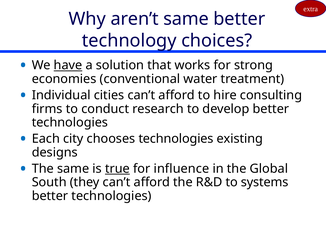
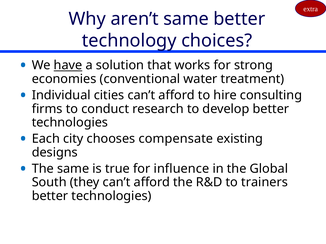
chooses technologies: technologies -> compensate
true underline: present -> none
systems: systems -> trainers
